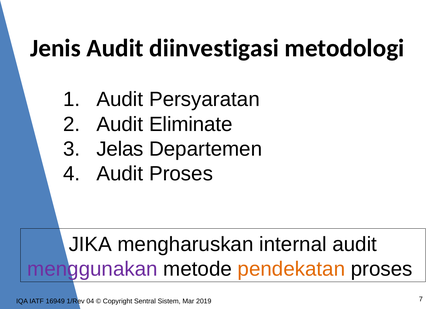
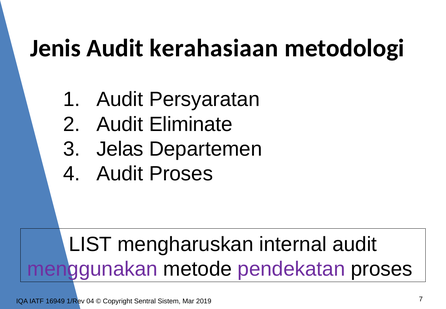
diinvestigasi: diinvestigasi -> kerahasiaan
JIKA: JIKA -> LIST
pendekatan colour: orange -> purple
